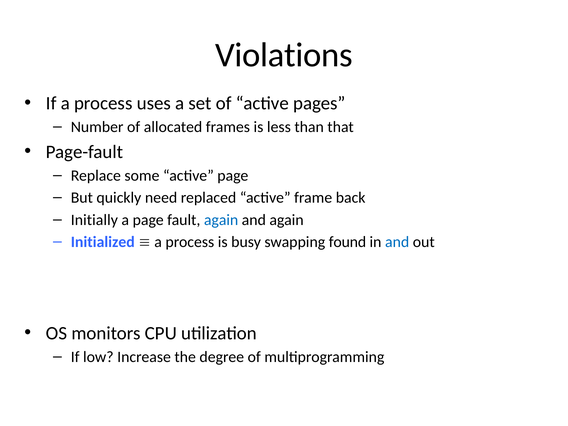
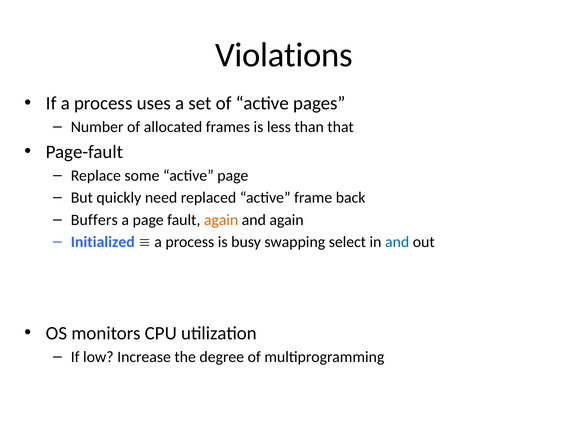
Initially: Initially -> Buffers
again at (221, 220) colour: blue -> orange
found: found -> select
